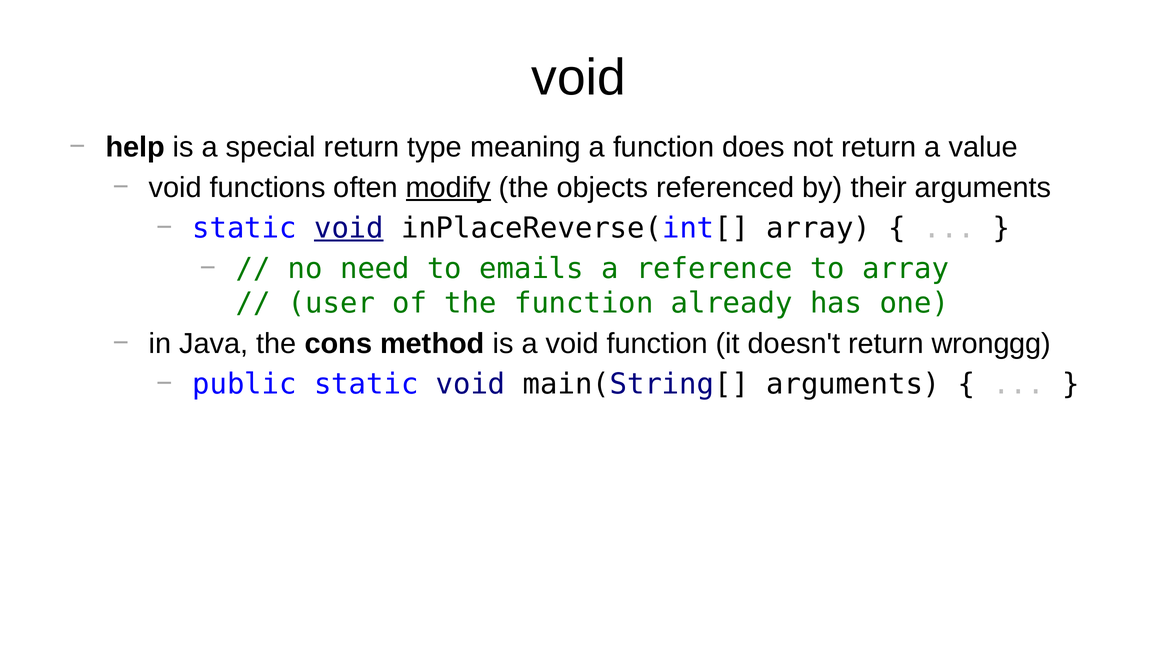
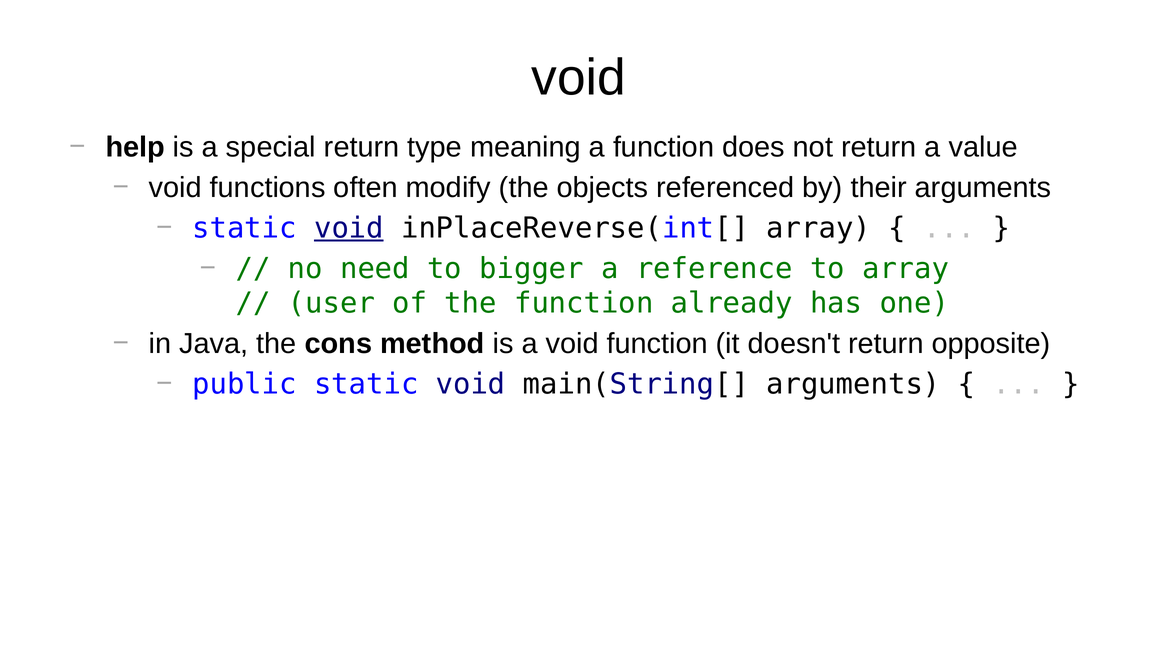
modify underline: present -> none
emails: emails -> bigger
wronggg: wronggg -> opposite
